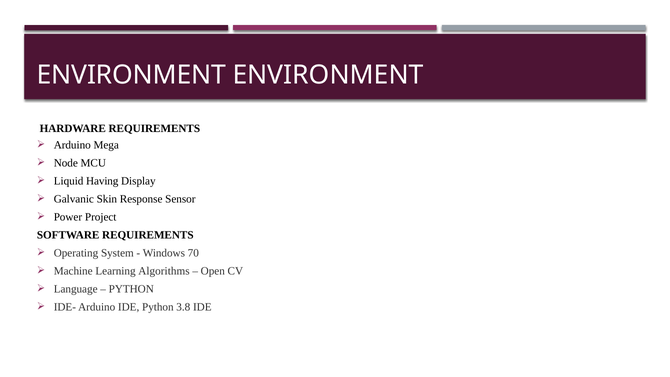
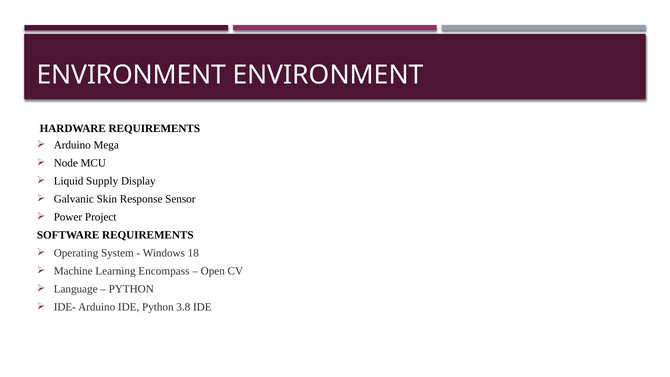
Having: Having -> Supply
70: 70 -> 18
Algorithms: Algorithms -> Encompass
